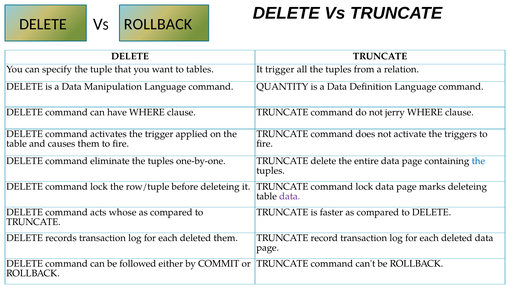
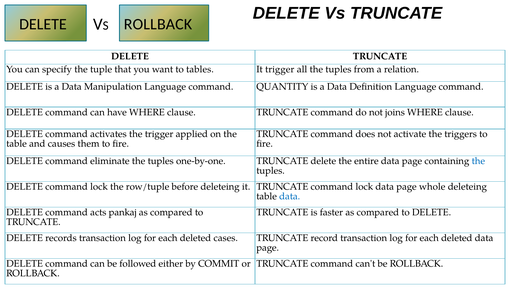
jerry: jerry -> joins
marks: marks -> whole
data at (290, 196) colour: purple -> blue
whose: whose -> pankaj
deleted them: them -> cases
